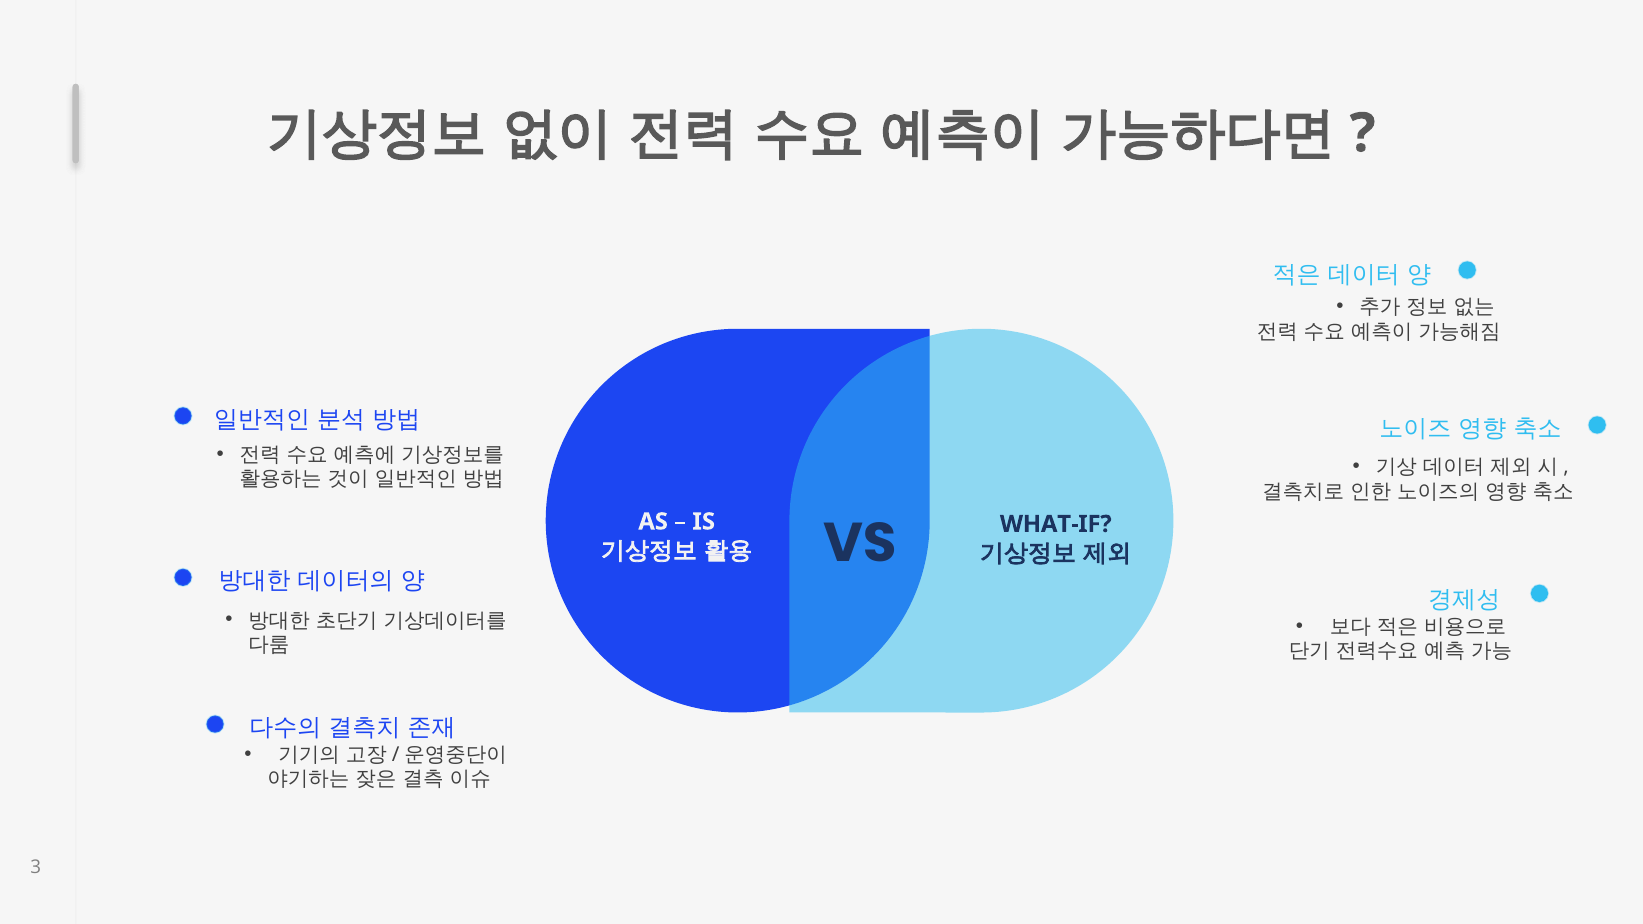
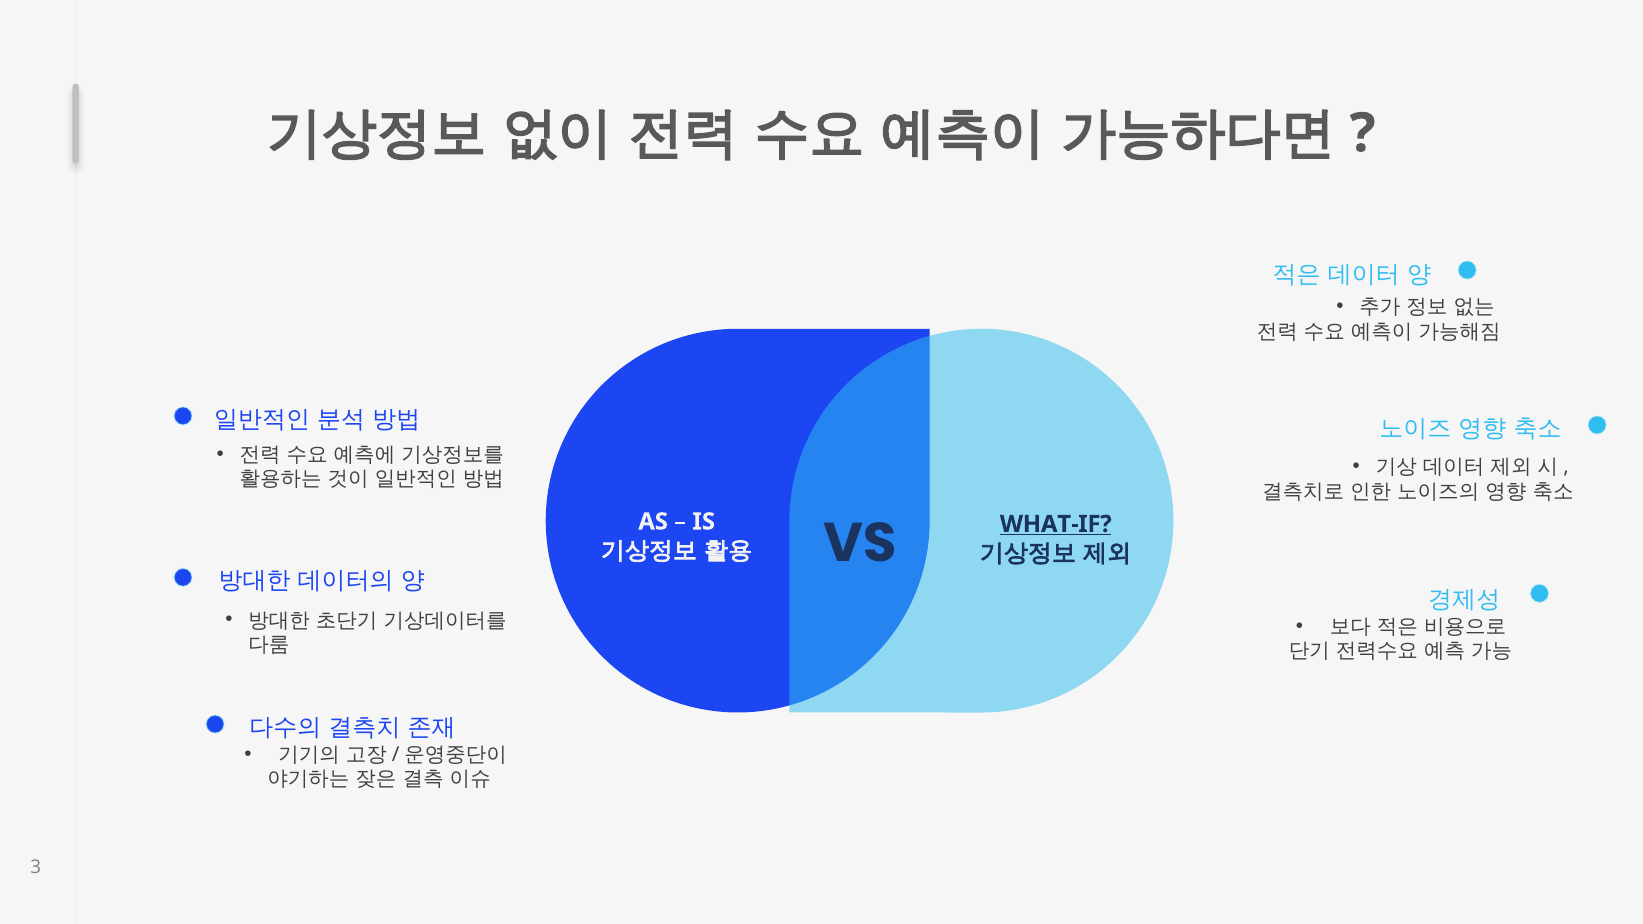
WHAT-IF underline: none -> present
